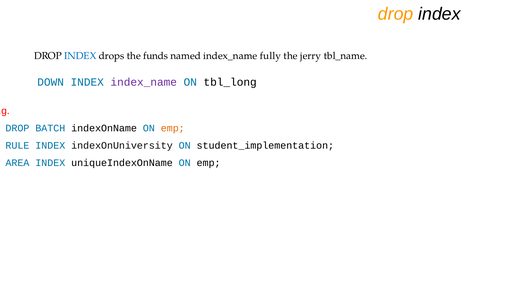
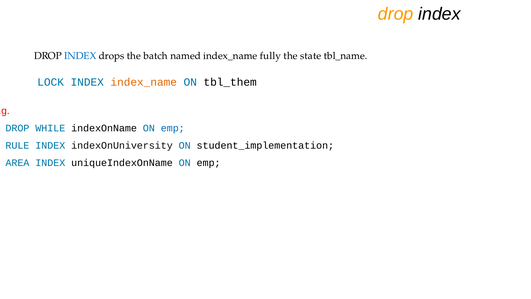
funds: funds -> batch
jerry: jerry -> state
DOWN: DOWN -> LOCK
index_name at (144, 82) colour: purple -> orange
tbl_long: tbl_long -> tbl_them
BATCH: BATCH -> WHILE
emp at (173, 128) colour: orange -> blue
